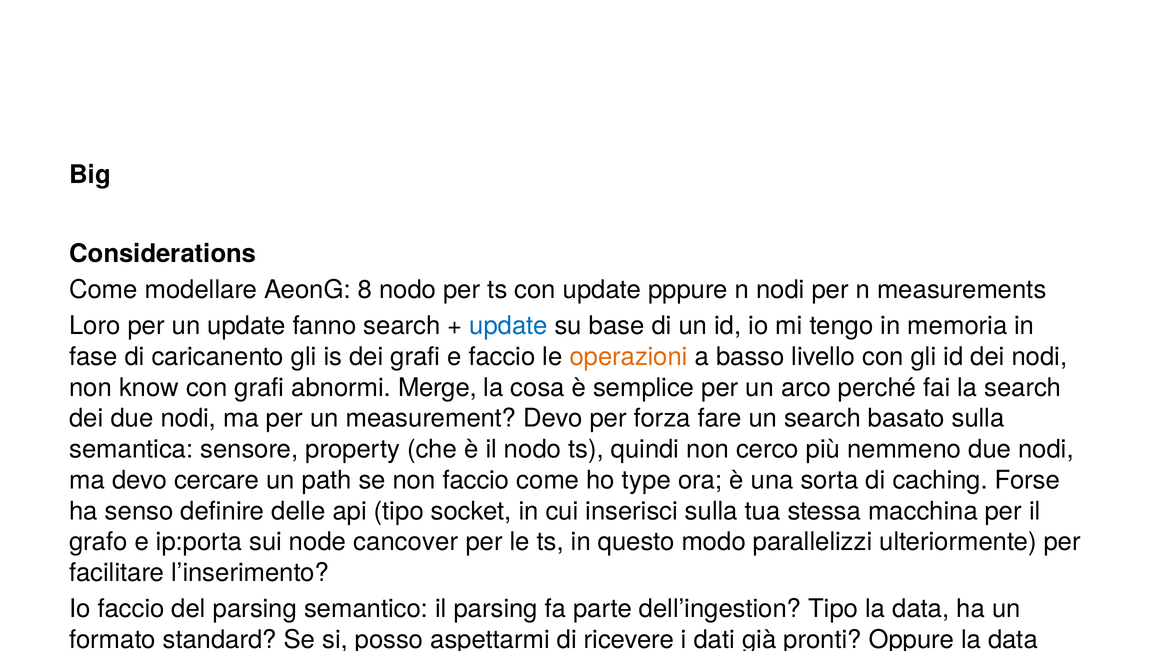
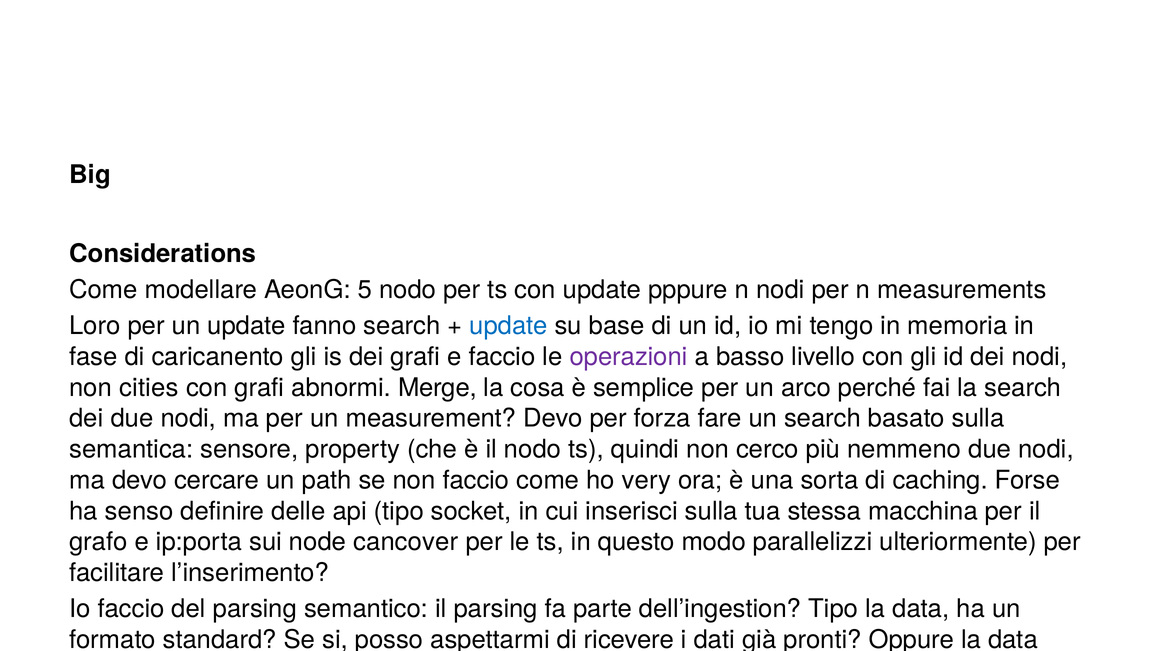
8: 8 -> 5
operazioni colour: orange -> purple
know: know -> cities
type: type -> very
